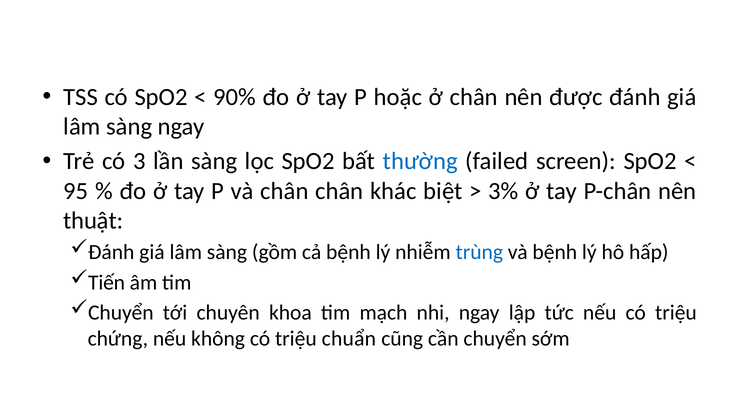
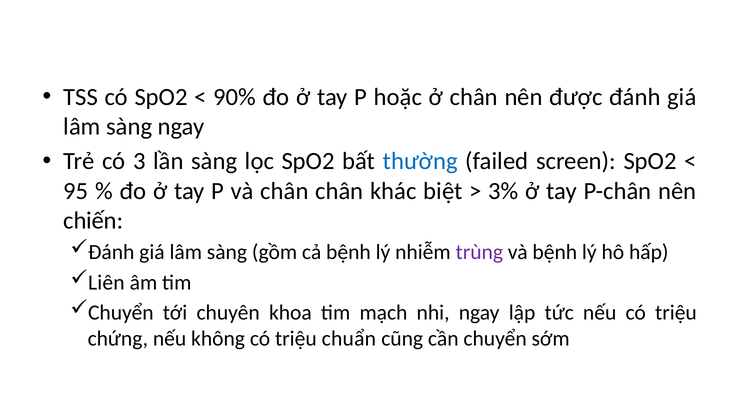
thuật: thuật -> chiến
trùng colour: blue -> purple
Tiến: Tiến -> Liên
